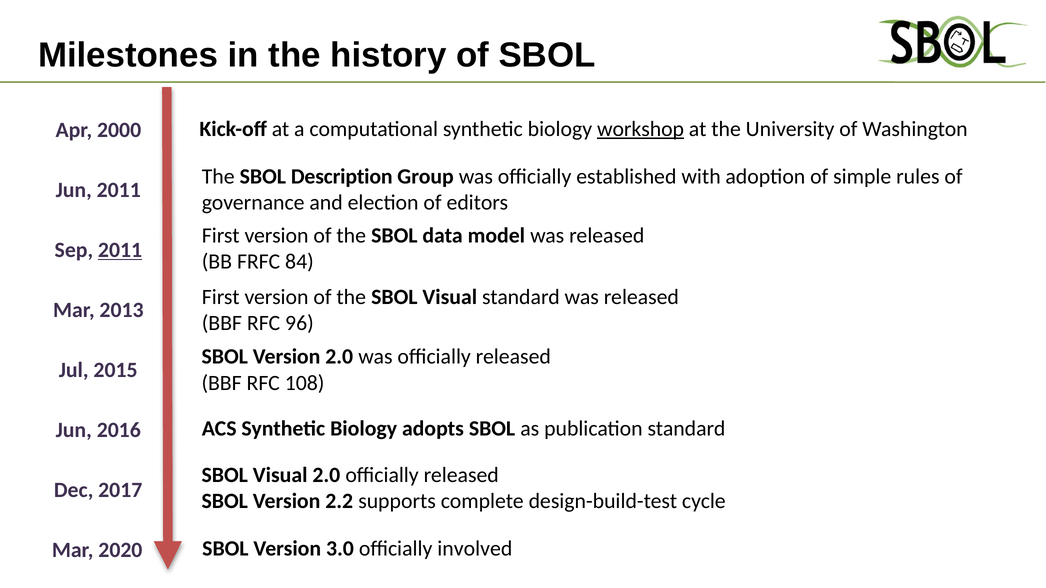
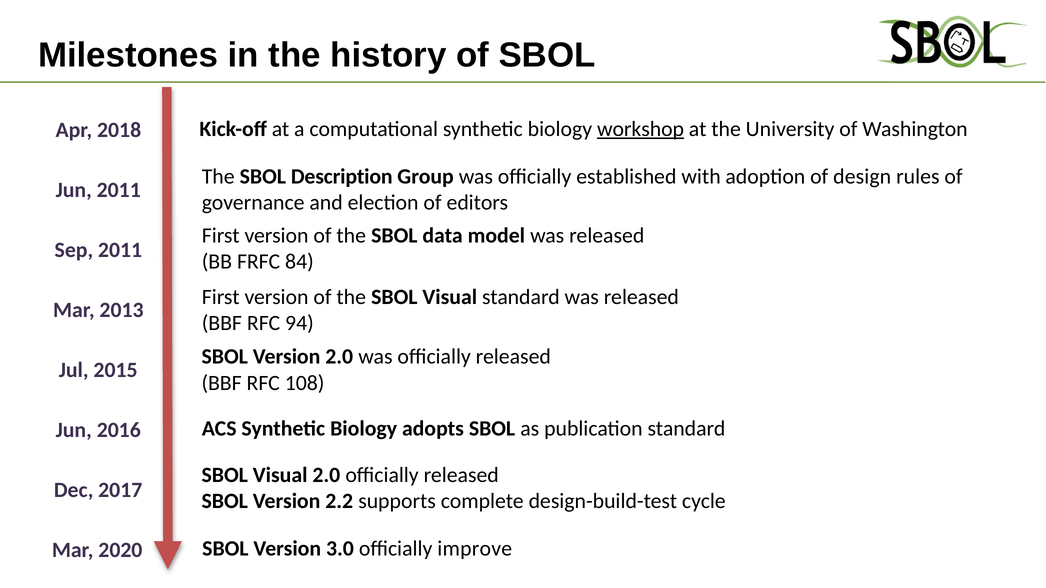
2000: 2000 -> 2018
simple: simple -> design
2011 at (120, 250) underline: present -> none
96: 96 -> 94
involved: involved -> improve
